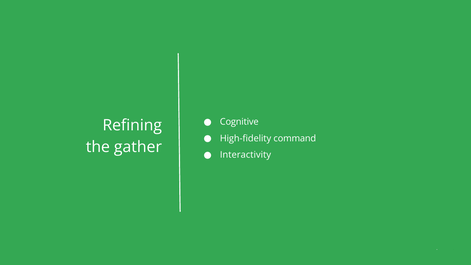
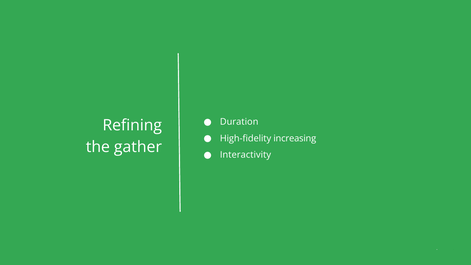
Cognitive: Cognitive -> Duration
command: command -> increasing
